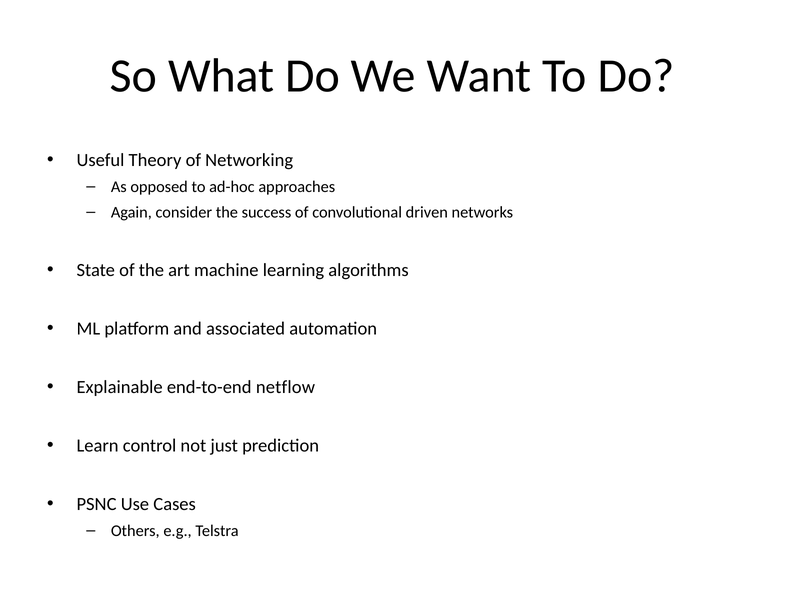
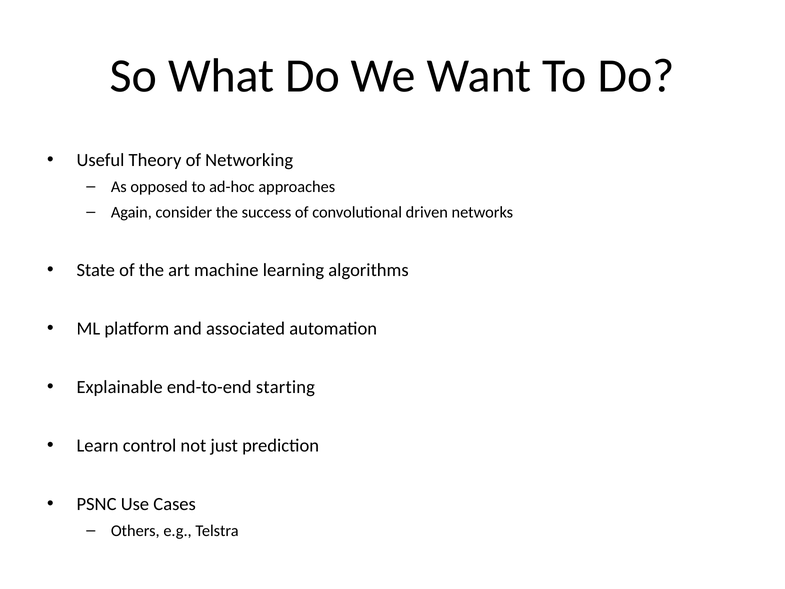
netflow: netflow -> starting
